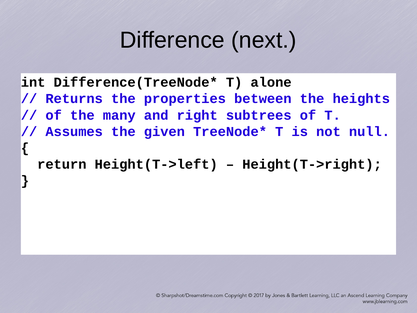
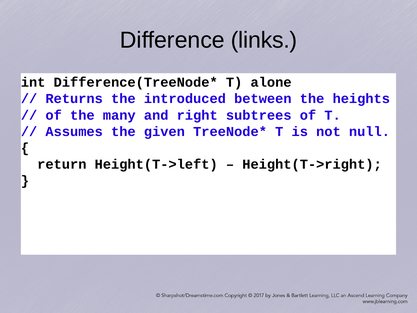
next: next -> links
properties: properties -> introduced
